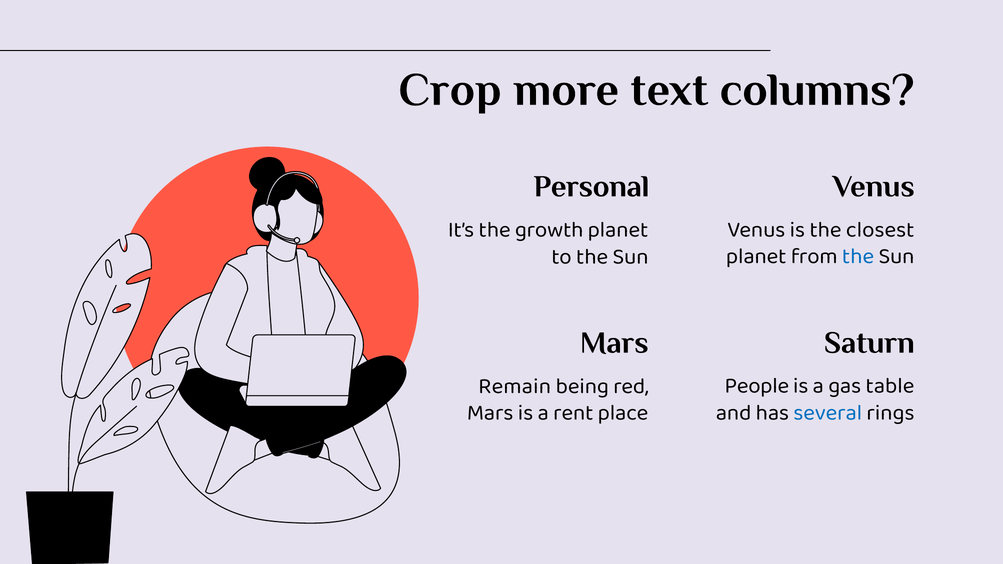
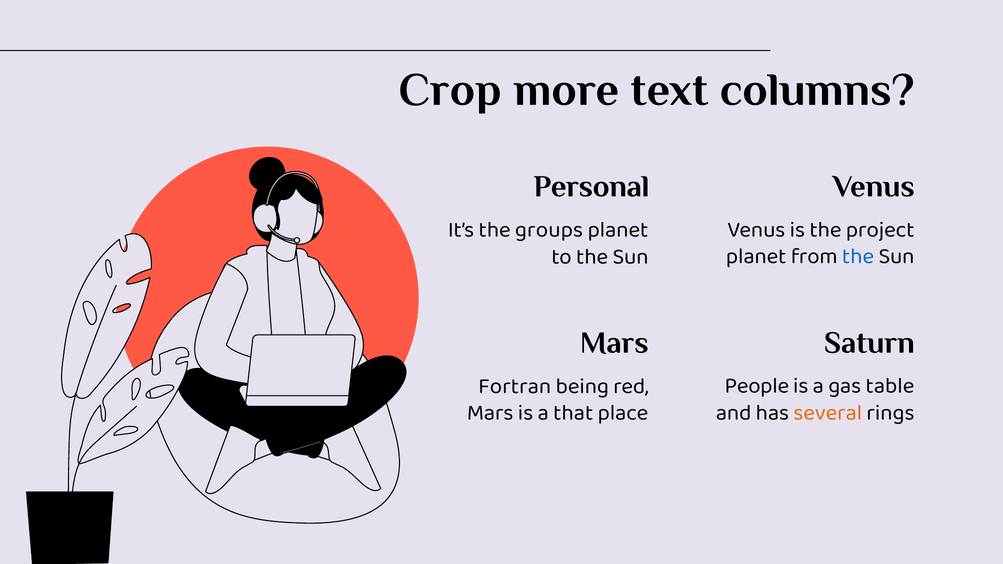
closest: closest -> project
growth: growth -> groups
Remain: Remain -> Fortran
several colour: blue -> orange
rent: rent -> that
